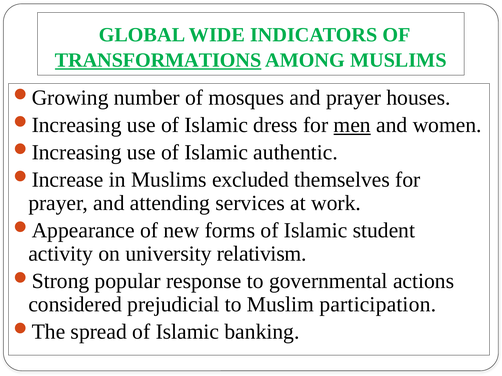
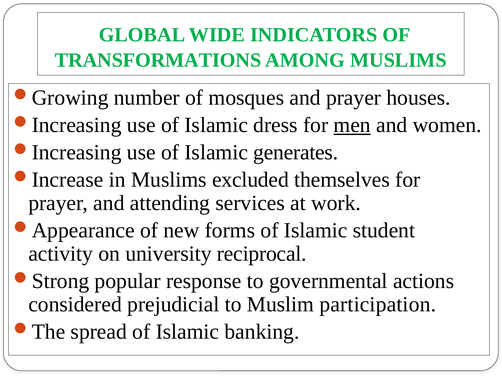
TRANSFORMATIONS underline: present -> none
authentic: authentic -> generates
relativism: relativism -> reciprocal
